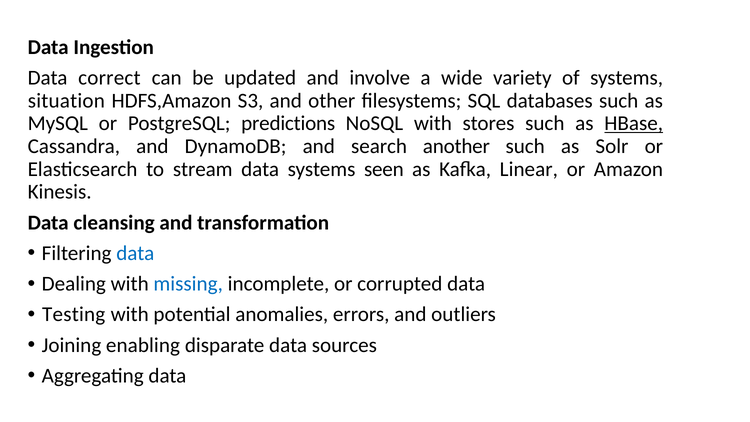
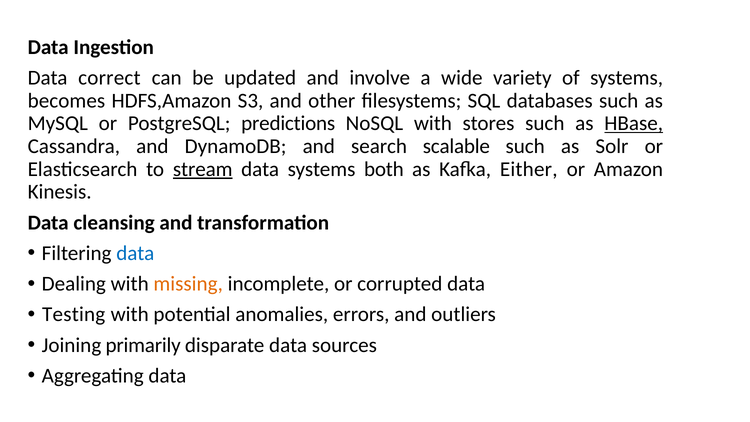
situation: situation -> becomes
another: another -> scalable
stream underline: none -> present
seen: seen -> both
Linear: Linear -> Either
missing colour: blue -> orange
enabling: enabling -> primarily
